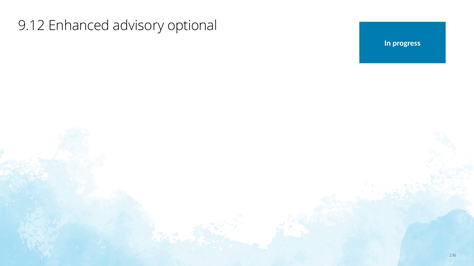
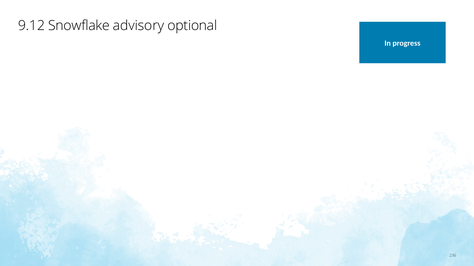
Enhanced: Enhanced -> Snowflake
